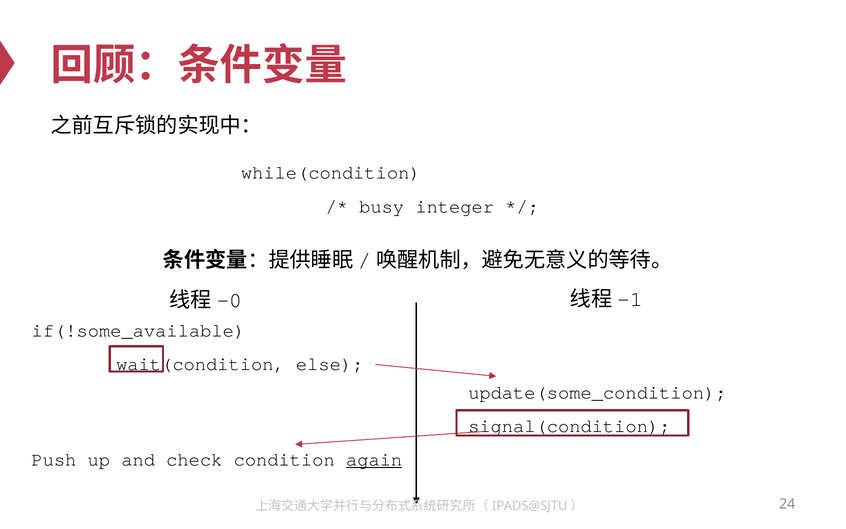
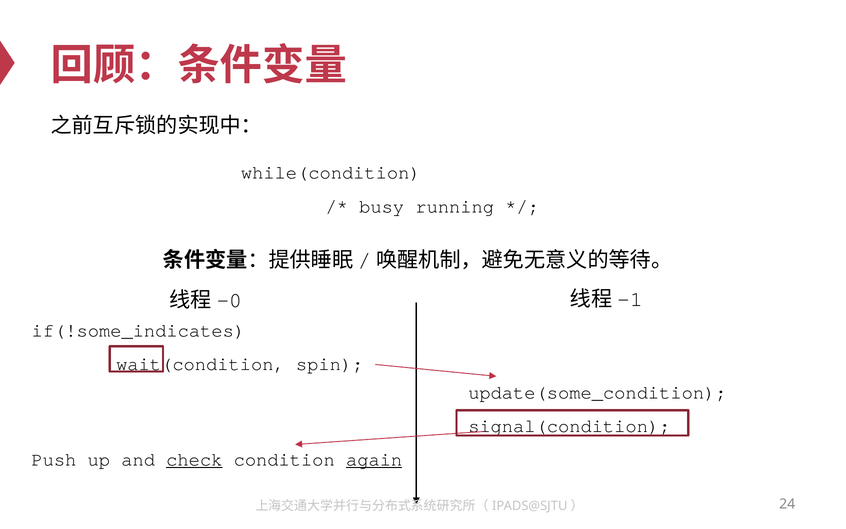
integer: integer -> running
if(!some_available: if(!some_available -> if(!some_indicates
else: else -> spin
check underline: none -> present
